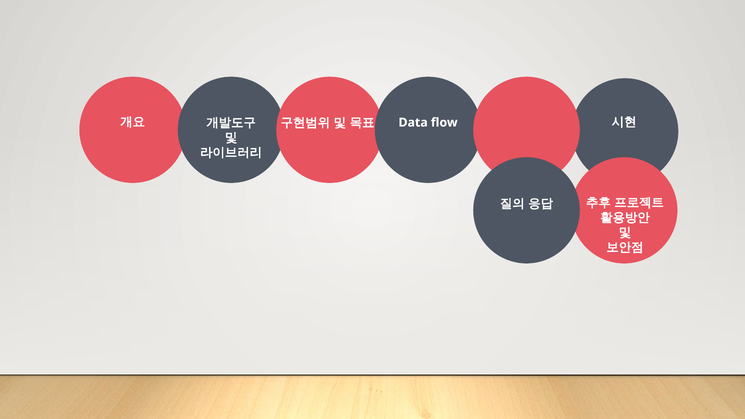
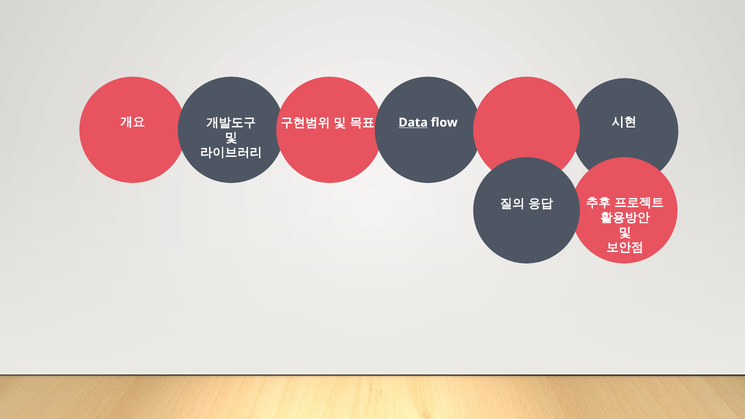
Data underline: none -> present
